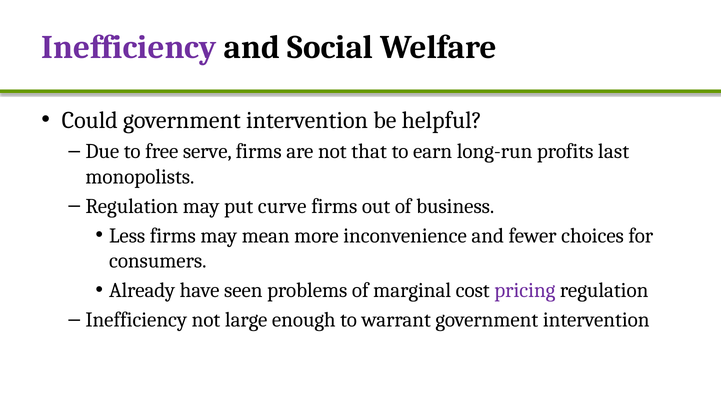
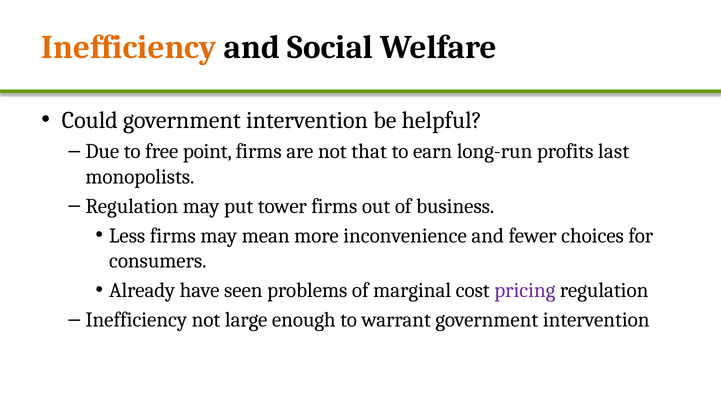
Inefficiency at (129, 47) colour: purple -> orange
serve: serve -> point
curve: curve -> tower
